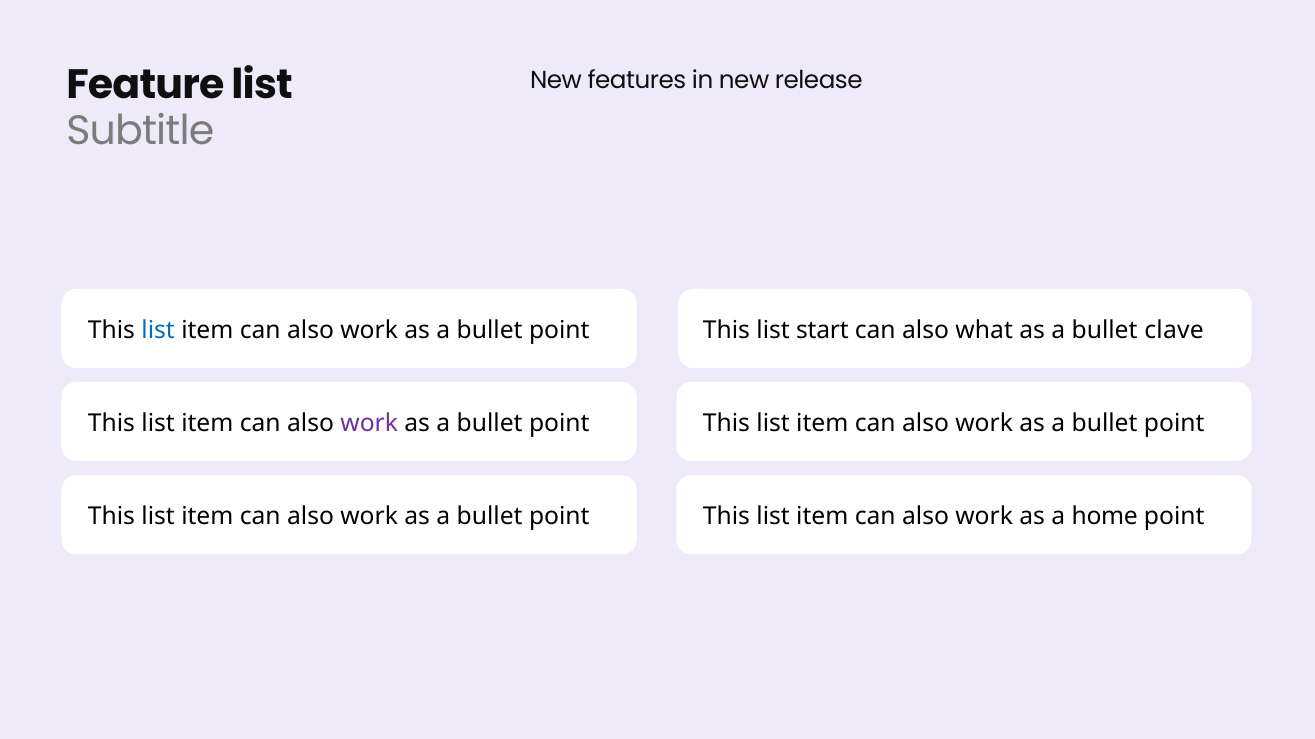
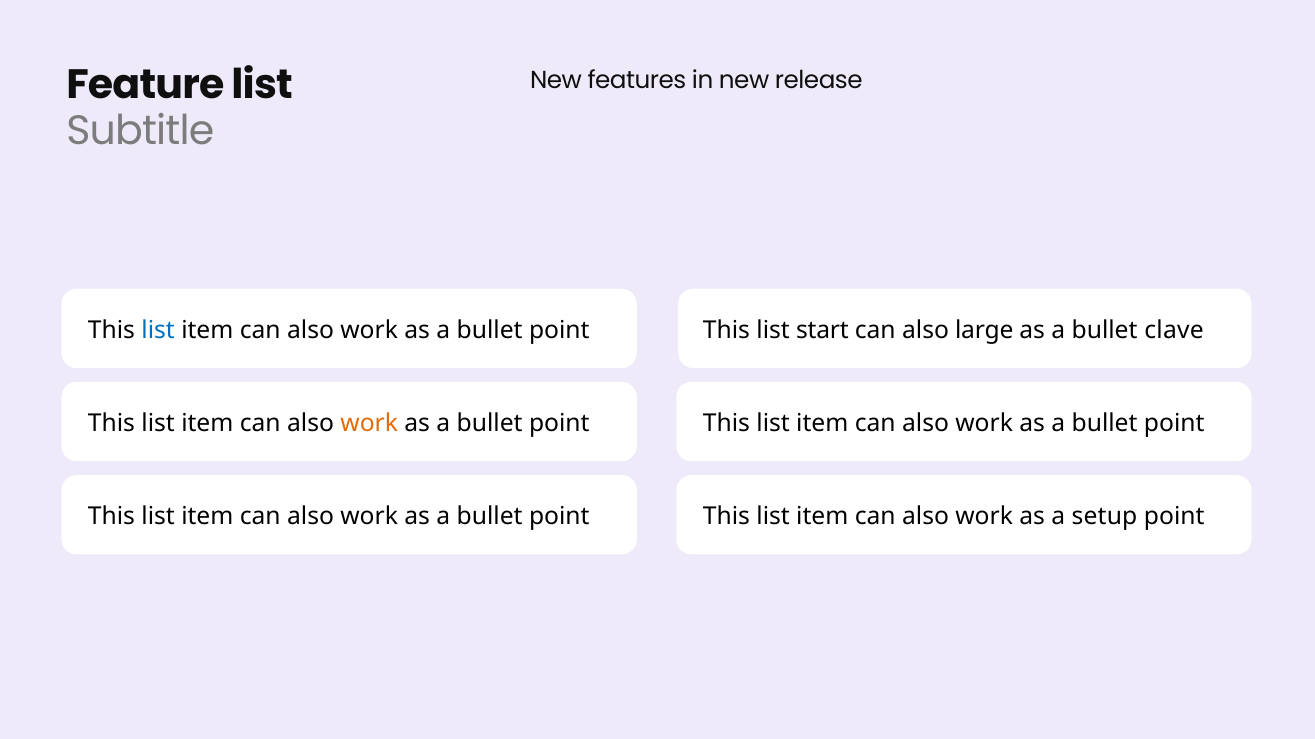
what: what -> large
work at (369, 424) colour: purple -> orange
home: home -> setup
